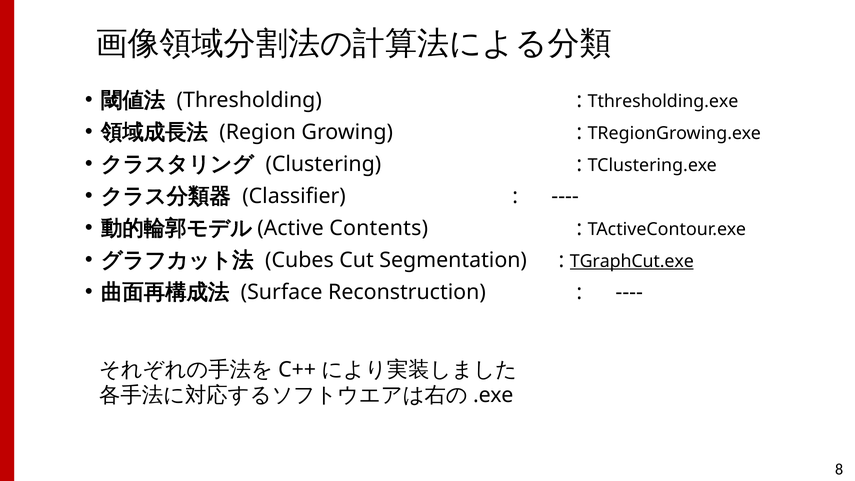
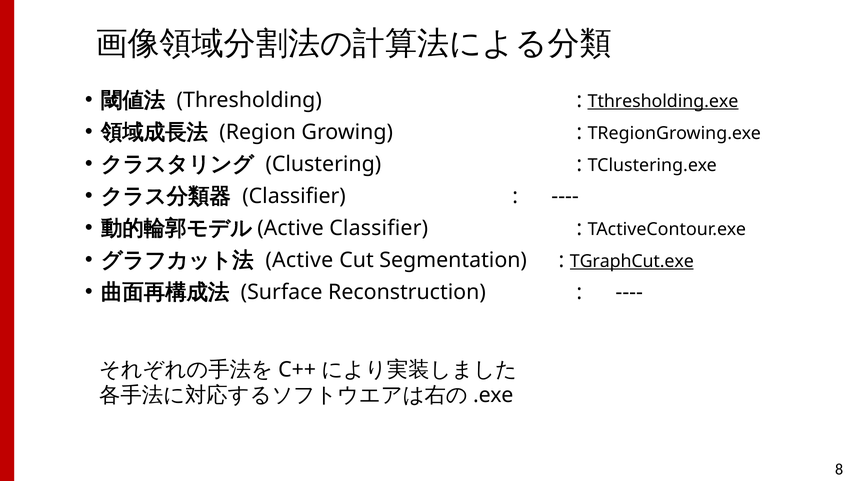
Tthresholding.exe underline: none -> present
Active Contents: Contents -> Classifier
Cubes at (299, 260): Cubes -> Active
